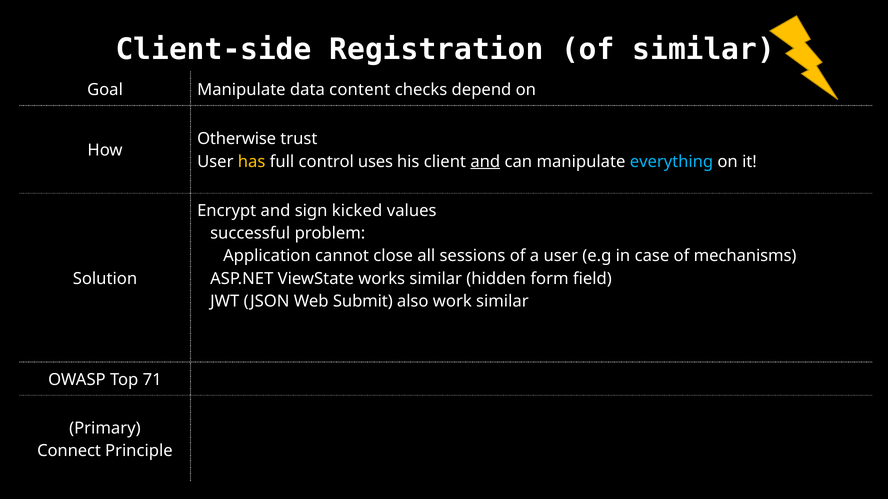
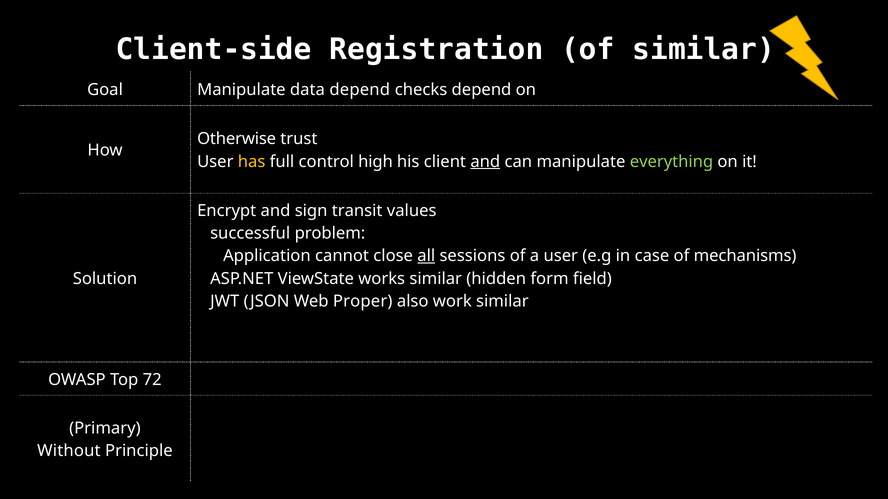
data content: content -> depend
uses: uses -> high
everything colour: light blue -> light green
kicked: kicked -> transit
all underline: none -> present
Submit: Submit -> Proper
71: 71 -> 72
Connect: Connect -> Without
